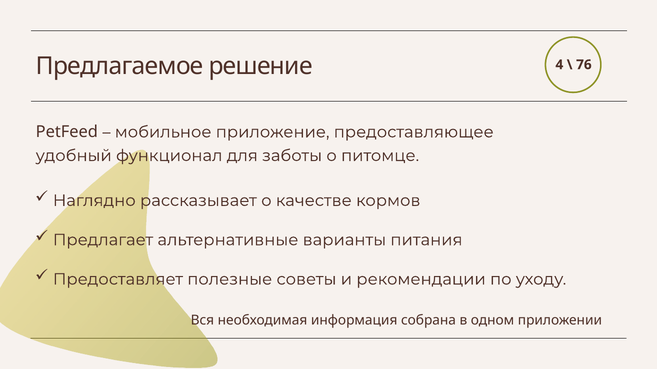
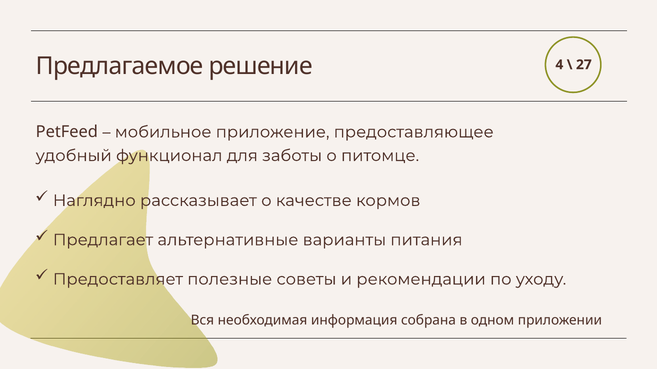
76: 76 -> 27
